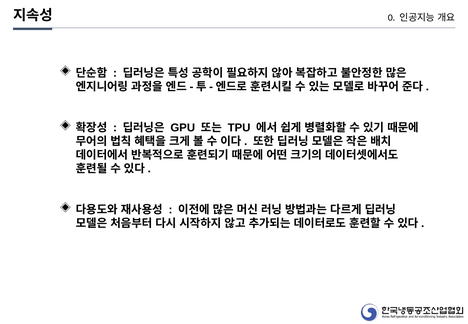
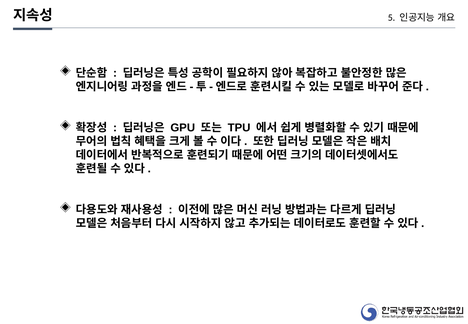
0: 0 -> 5
